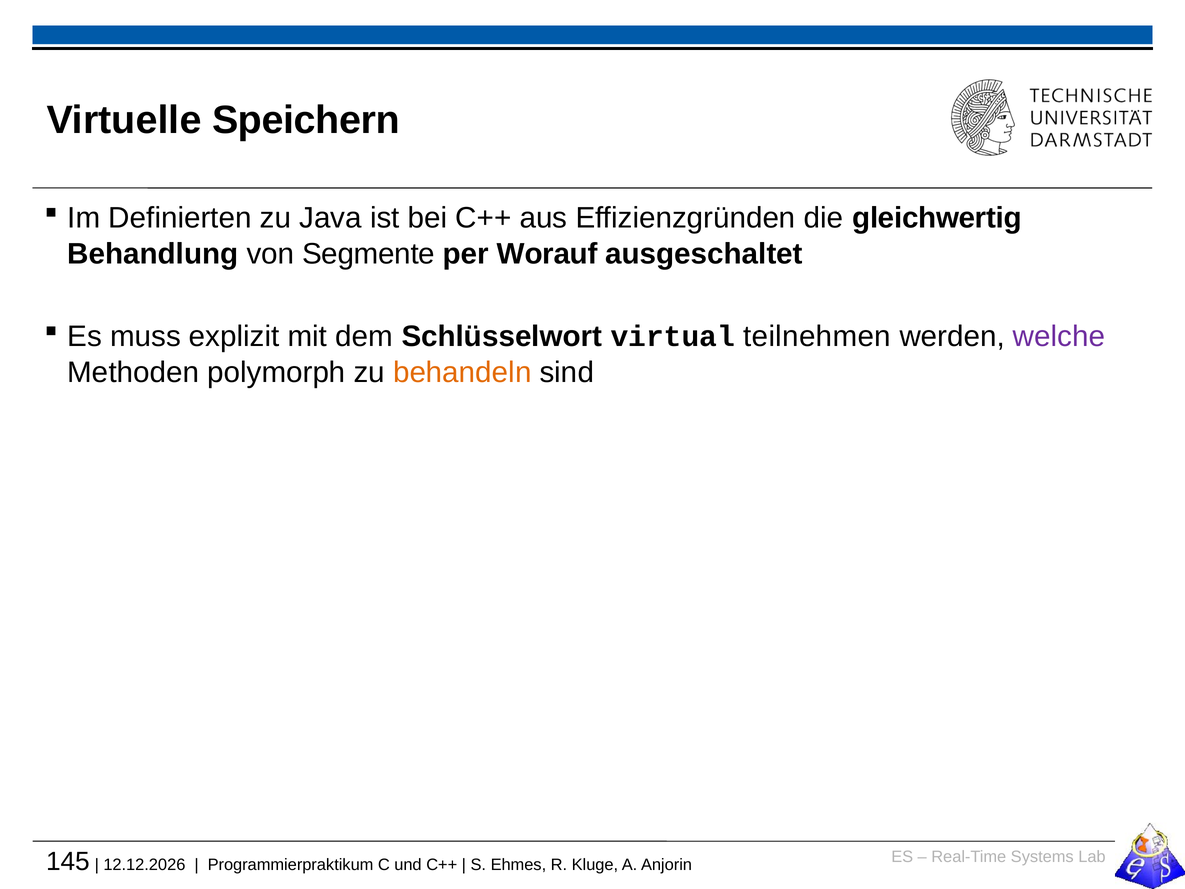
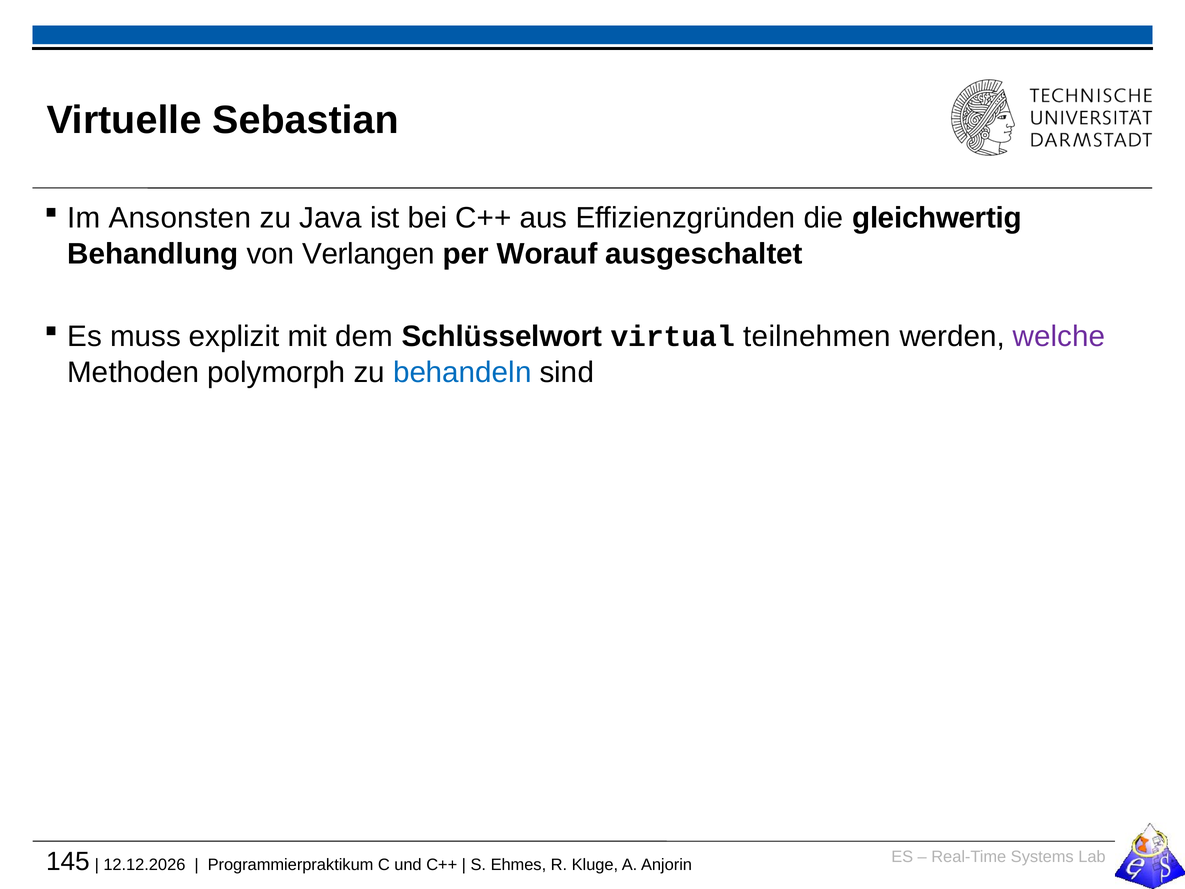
Speichern: Speichern -> Sebastian
Definierten: Definierten -> Ansonsten
Segmente: Segmente -> Verlangen
behandeln colour: orange -> blue
